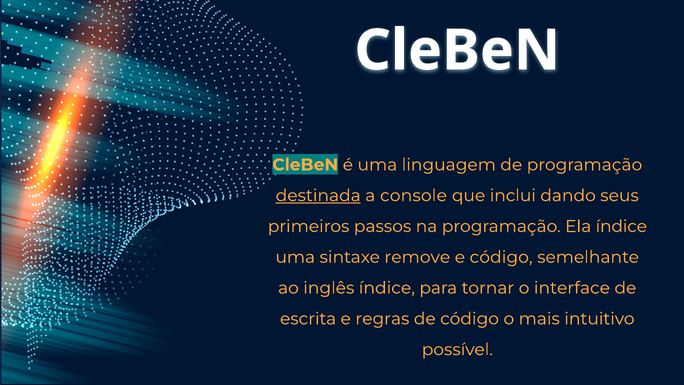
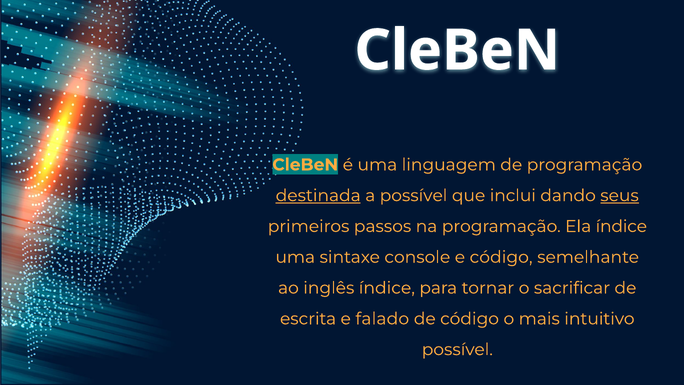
a console: console -> possível
seus underline: none -> present
remove: remove -> console
interface: interface -> sacrificar
regras: regras -> falado
